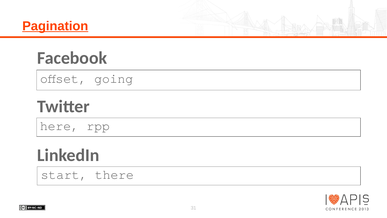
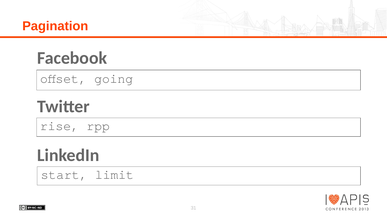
Pagination underline: present -> none
here: here -> rise
there: there -> limit
